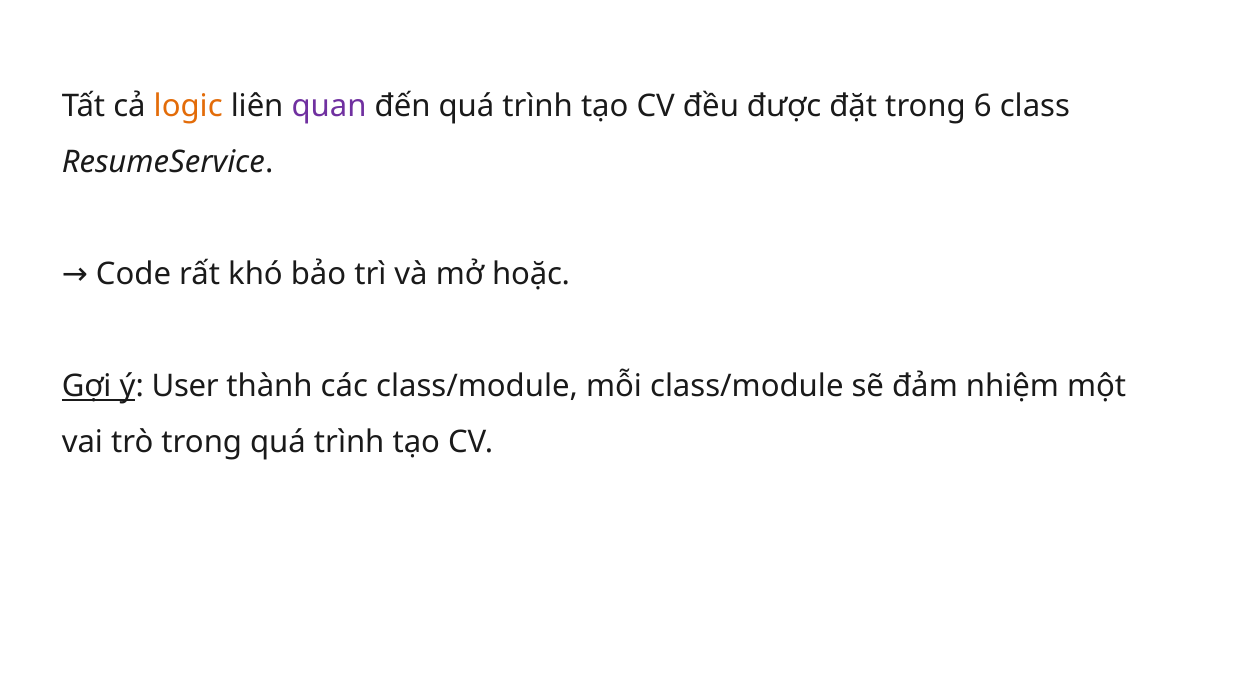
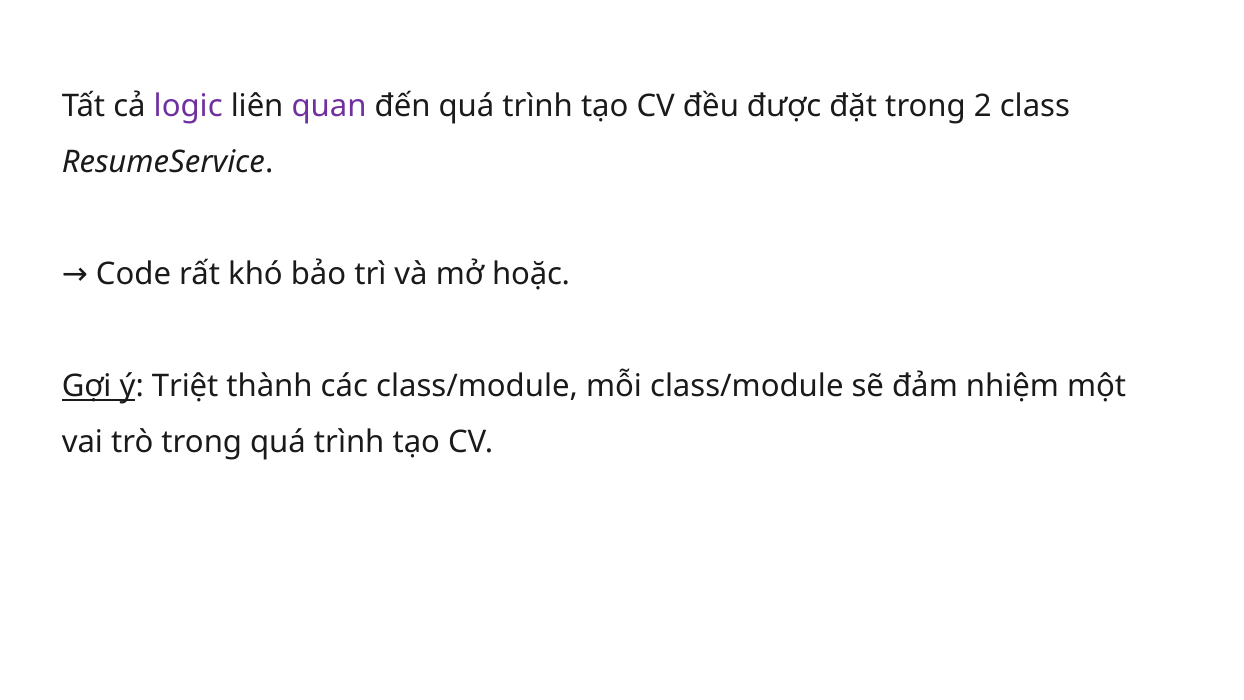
logic colour: orange -> purple
6: 6 -> 2
User: User -> Triệt
